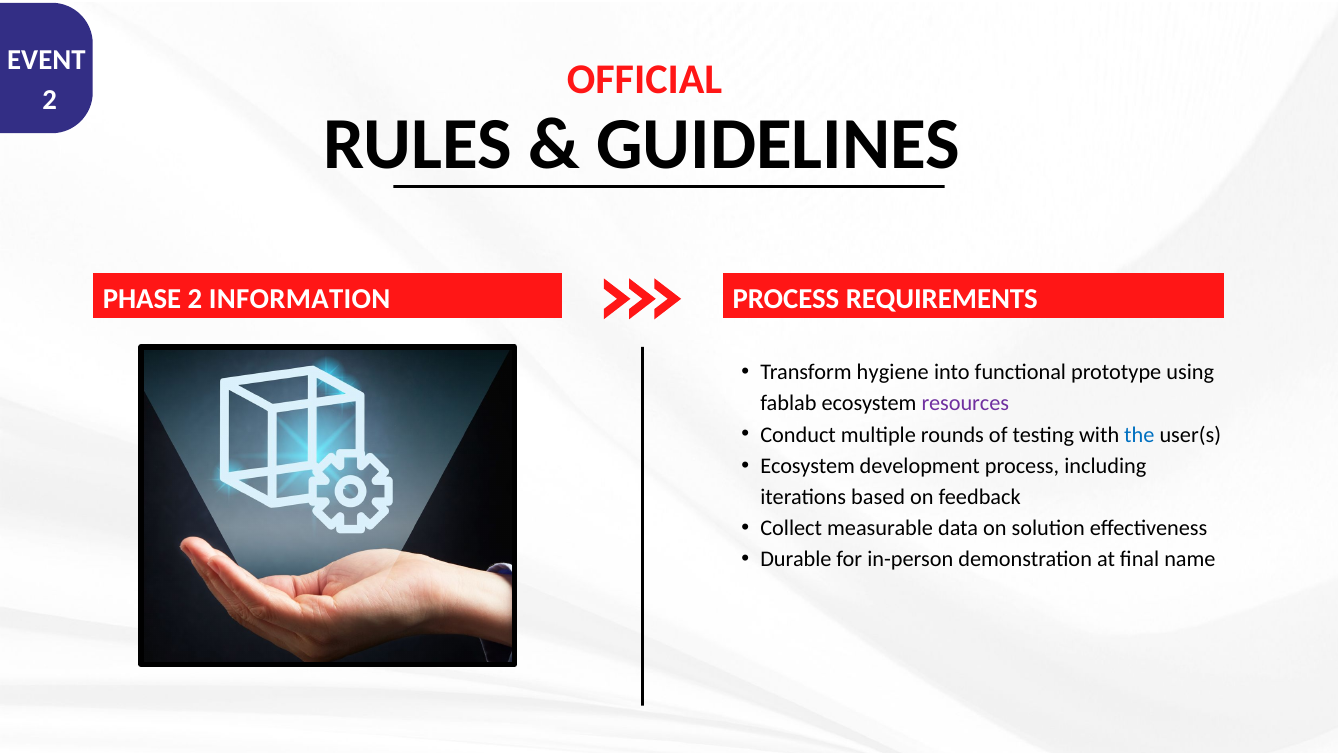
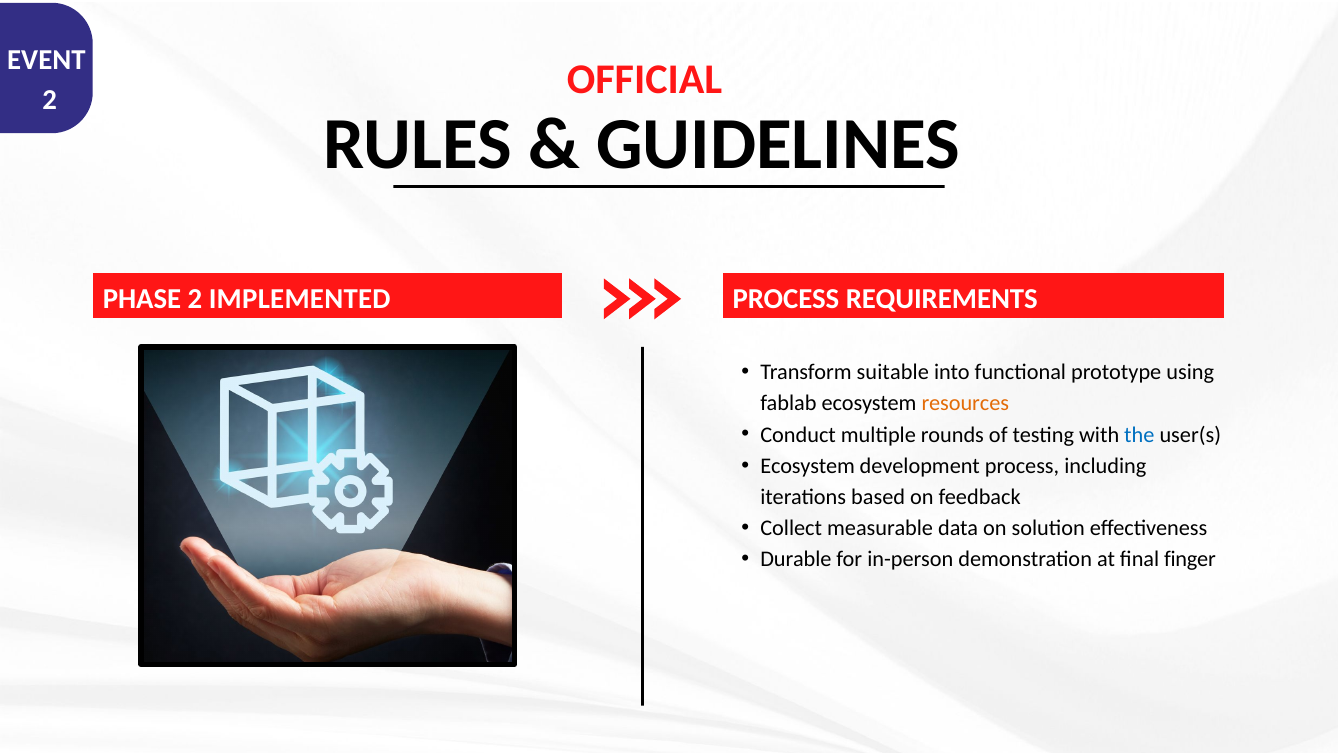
INFORMATION: INFORMATION -> IMPLEMENTED
hygiene: hygiene -> suitable
resources colour: purple -> orange
name: name -> finger
